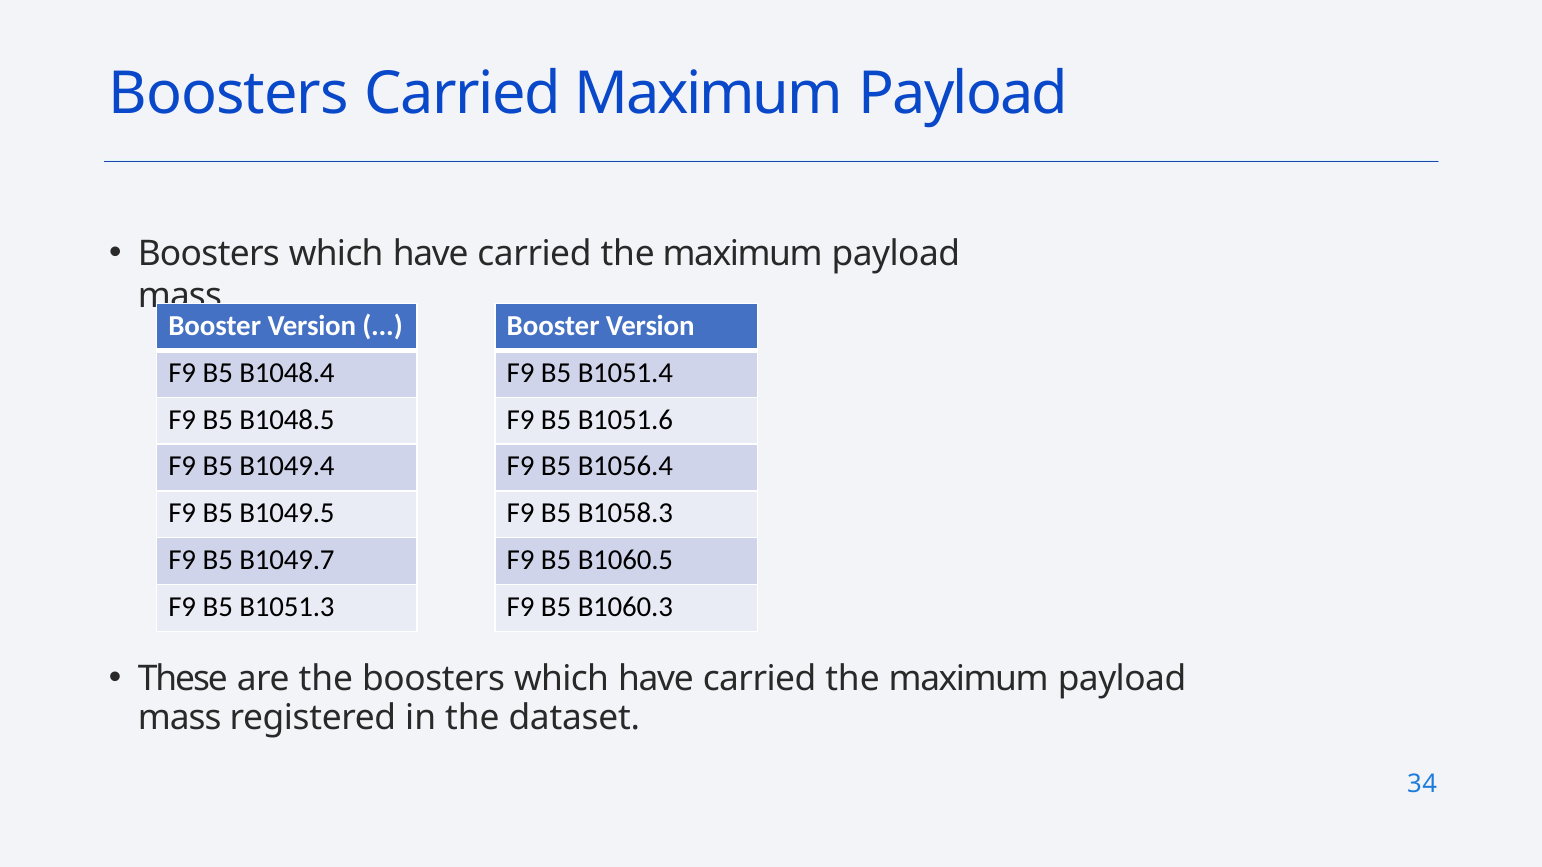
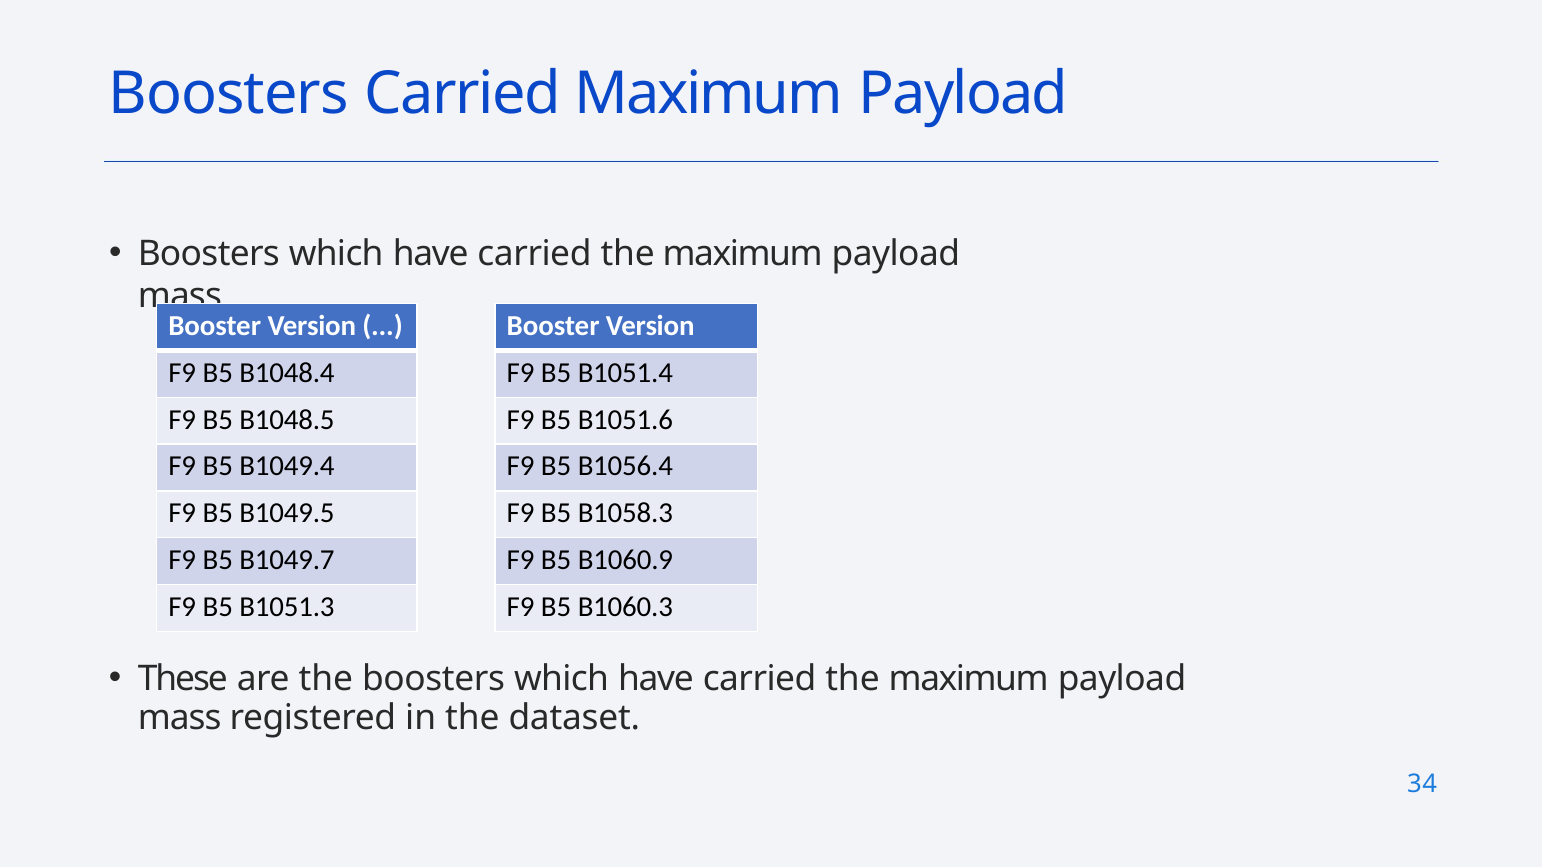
B1060.5: B1060.5 -> B1060.9
